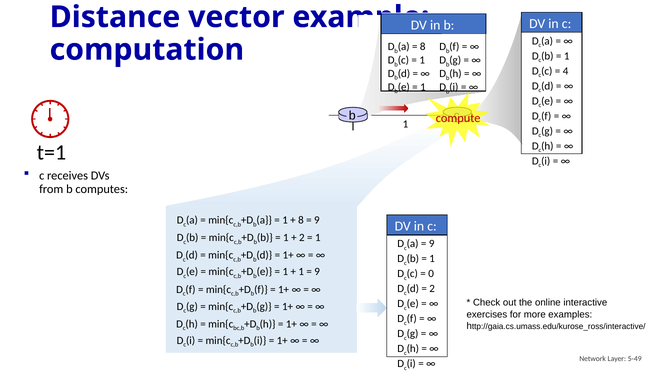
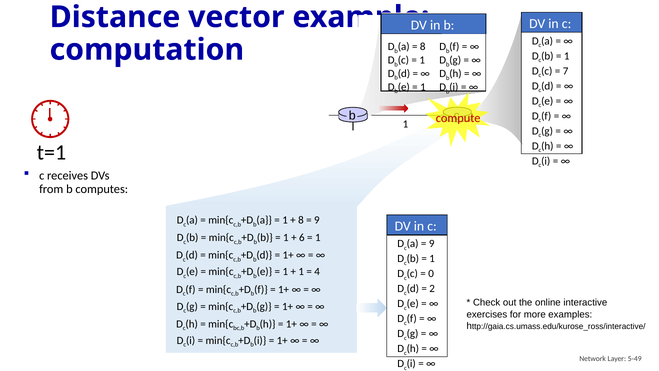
4: 4 -> 7
2 at (302, 238): 2 -> 6
9 at (317, 272): 9 -> 4
